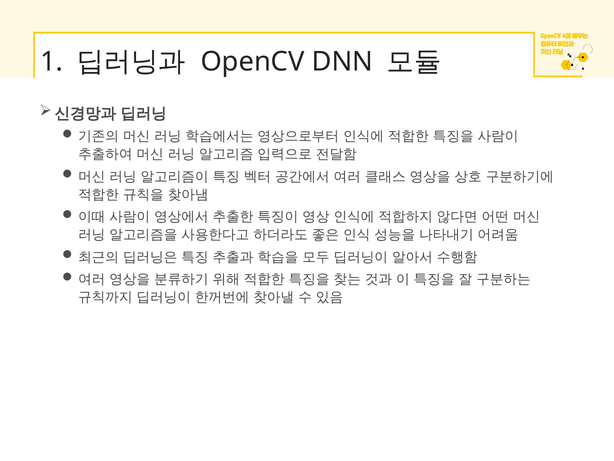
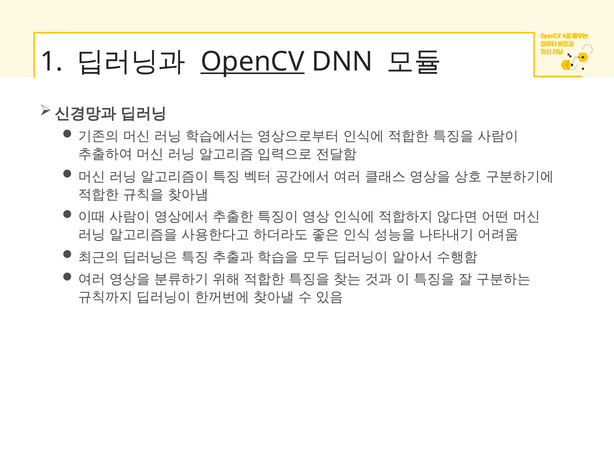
OpenCV underline: none -> present
